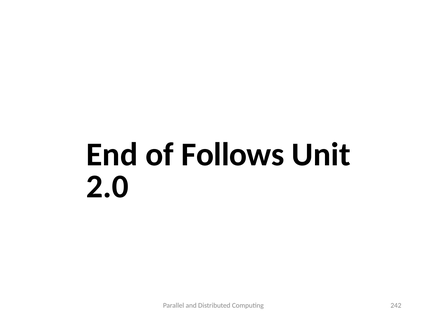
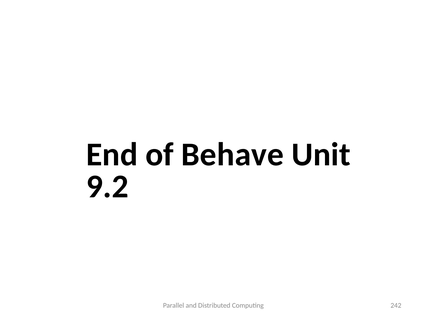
Follows: Follows -> Behave
2.0: 2.0 -> 9.2
